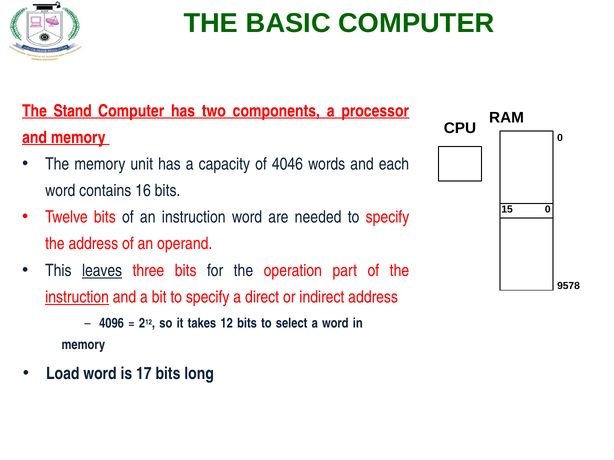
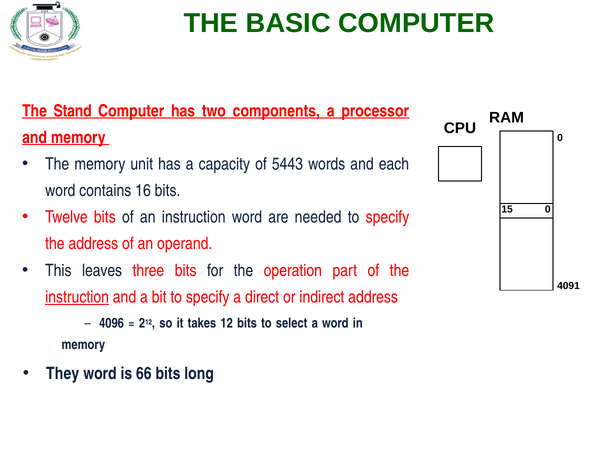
4046: 4046 -> 5443
leaves underline: present -> none
9578: 9578 -> 4091
Load: Load -> They
17: 17 -> 66
